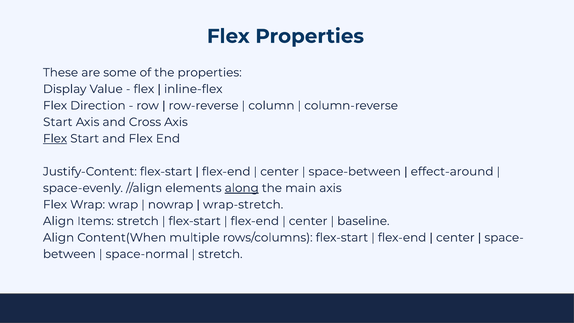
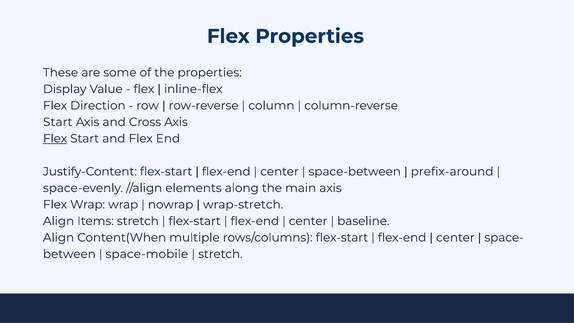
effect-around: effect-around -> prefix-around
along underline: present -> none
space-normal: space-normal -> space-mobile
